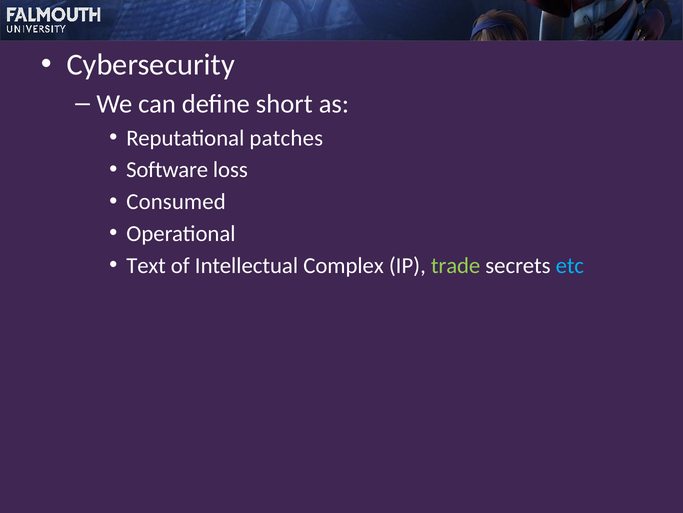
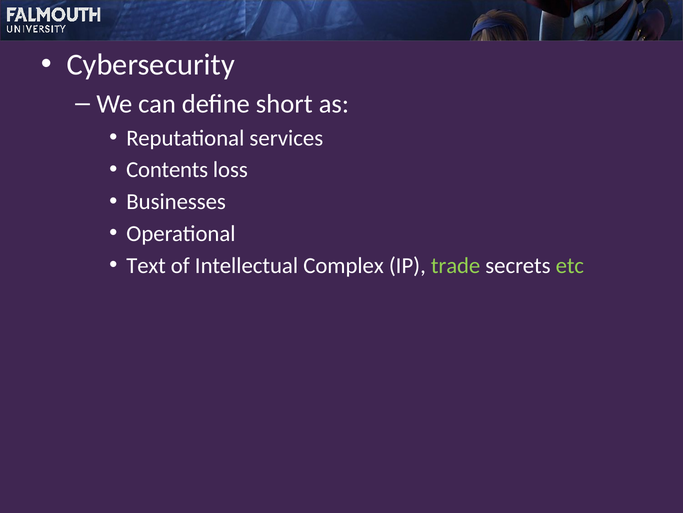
patches: patches -> services
Software: Software -> Contents
Consumed: Consumed -> Businesses
etc colour: light blue -> light green
